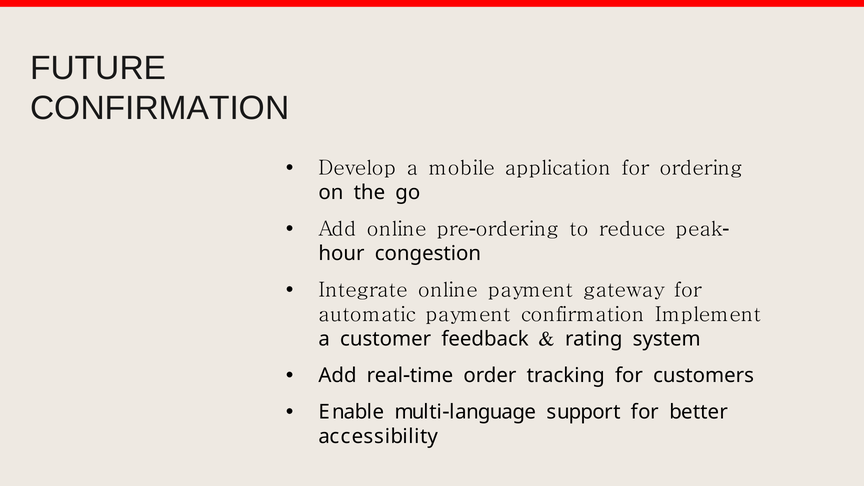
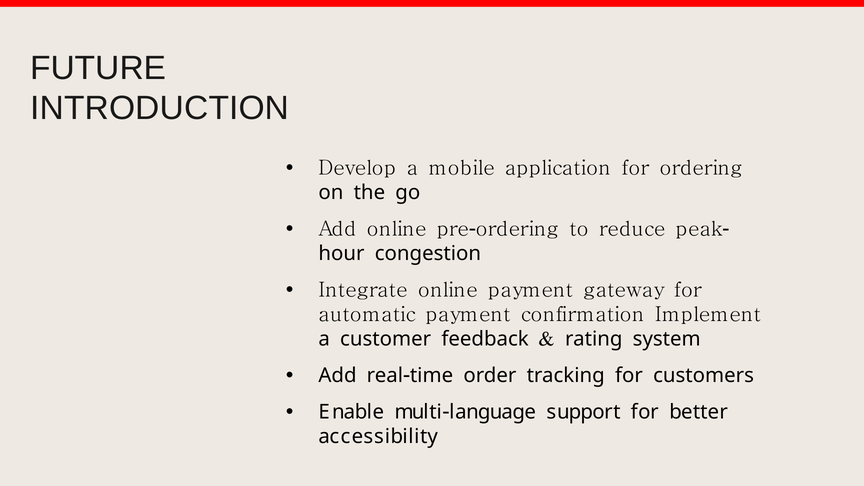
CONFIRMATION at (160, 108): CONFIRMATION -> INTRODUCTION
